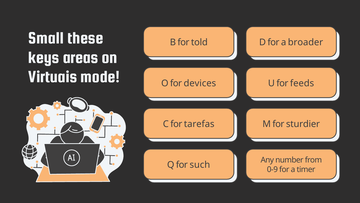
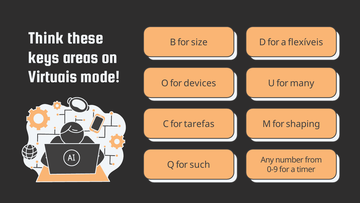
Small: Small -> Think
told: told -> size
broader: broader -> flexíveis
feeds: feeds -> many
sturdier: sturdier -> shaping
